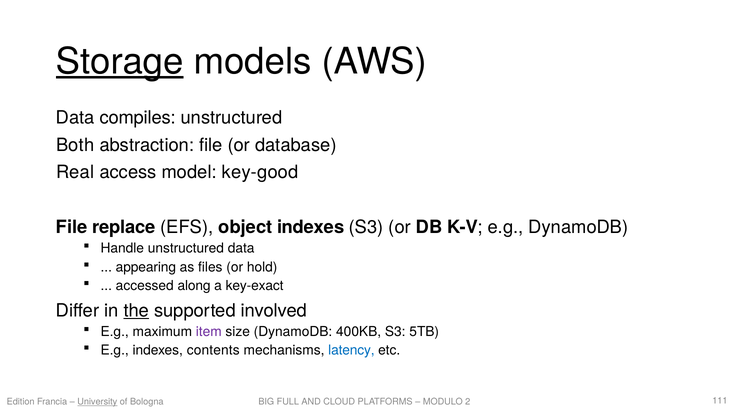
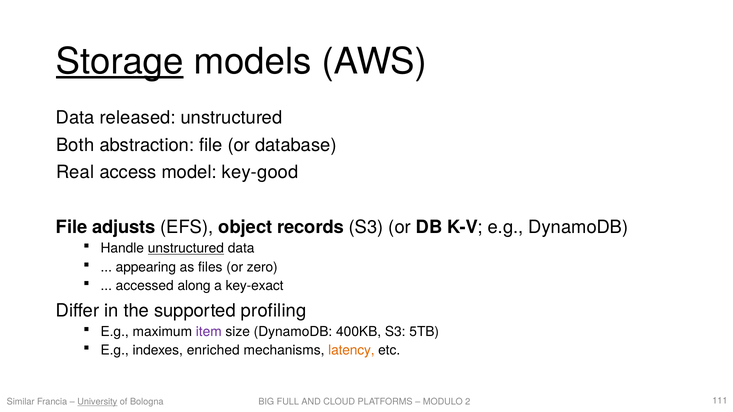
compiles: compiles -> released
replace: replace -> adjusts
object indexes: indexes -> records
unstructured at (186, 249) underline: none -> present
hold: hold -> zero
the underline: present -> none
involved: involved -> profiling
contents: contents -> enriched
latency colour: blue -> orange
Edition: Edition -> Similar
